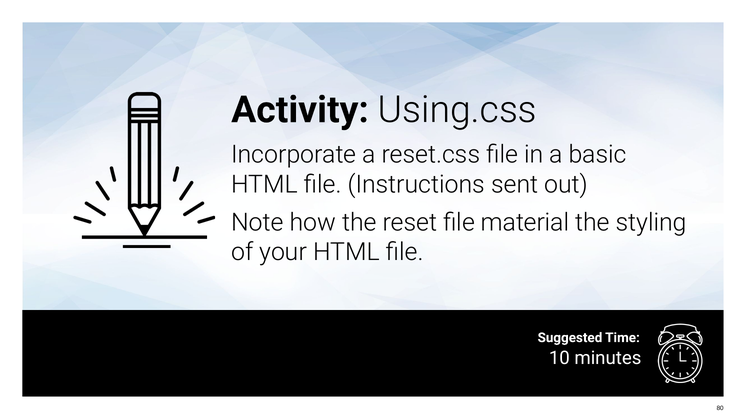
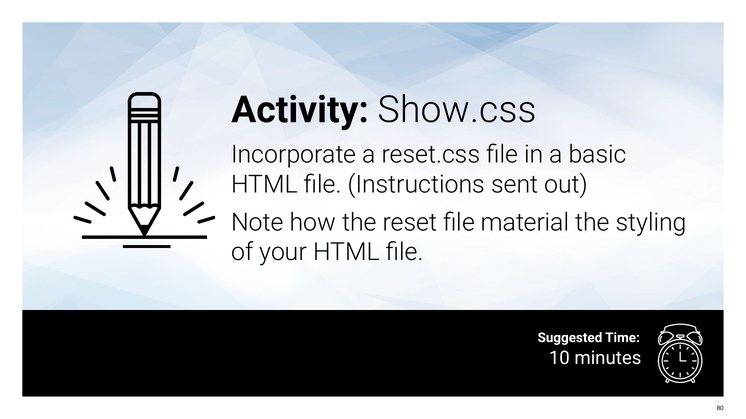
Using.css: Using.css -> Show.css
